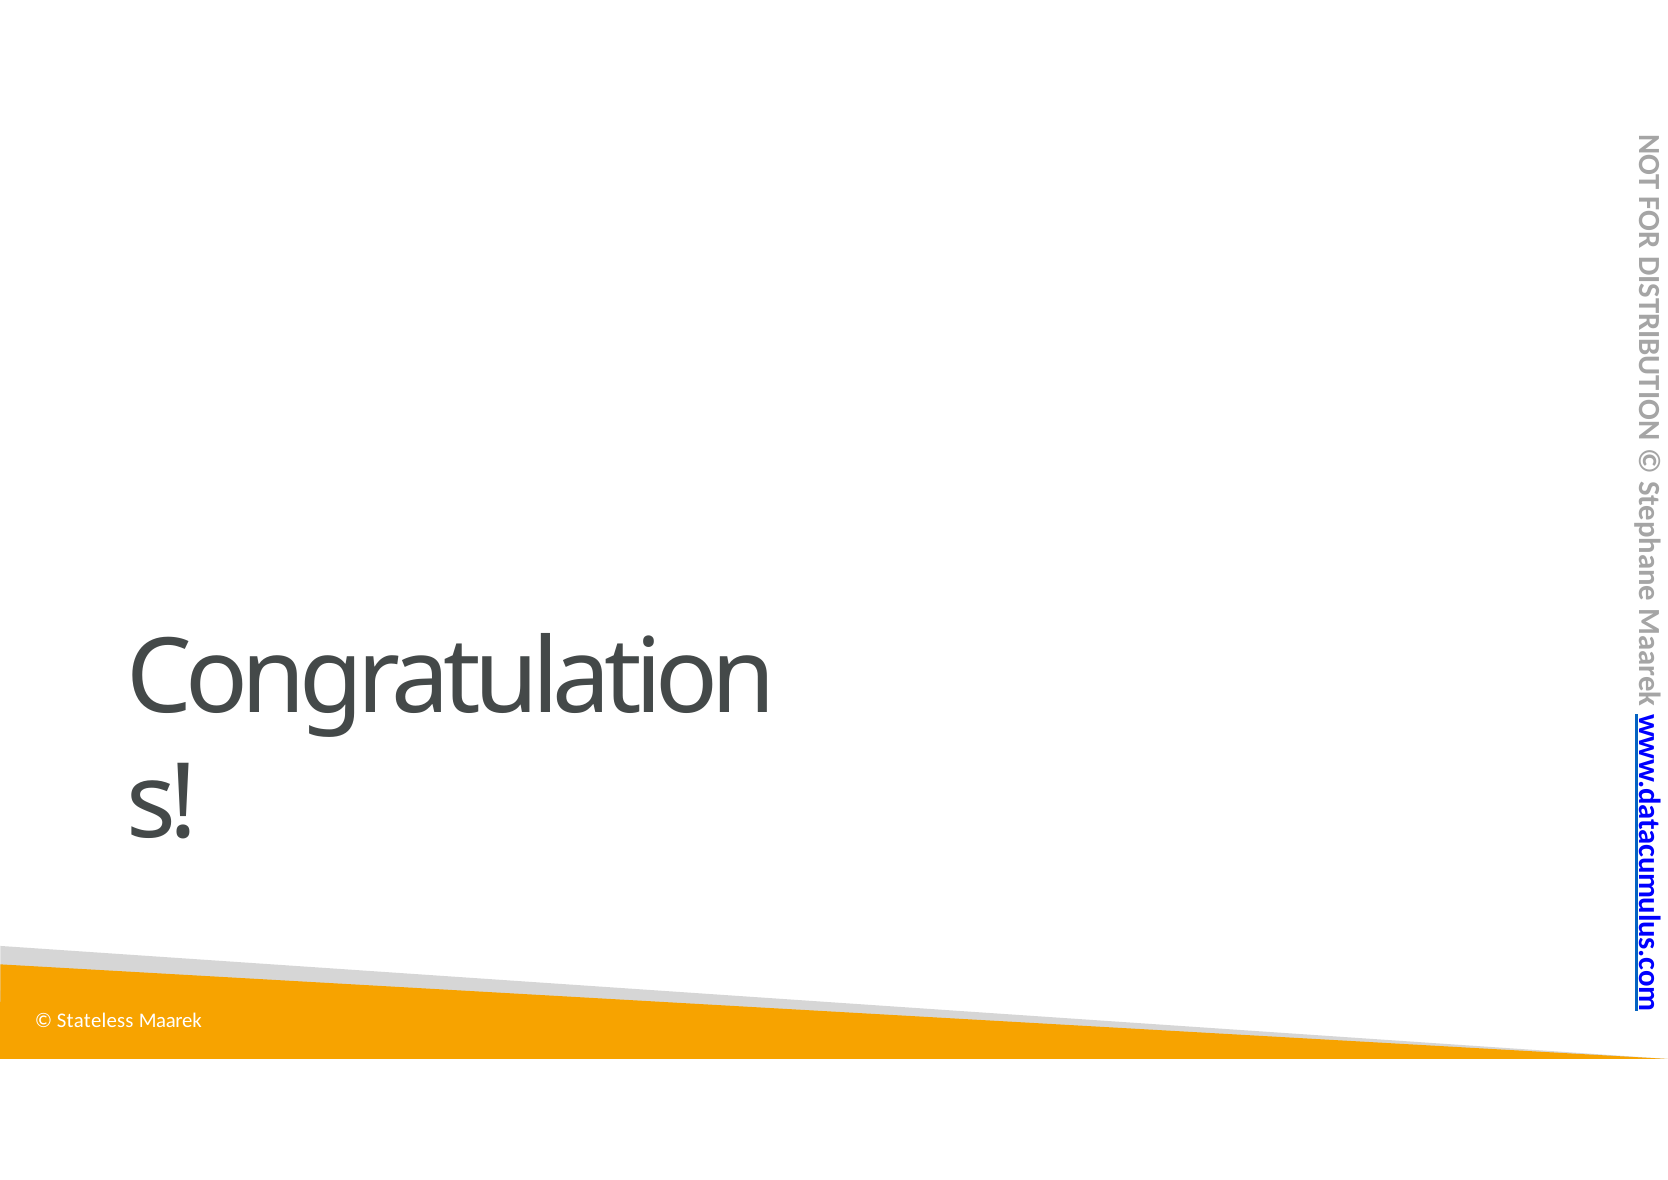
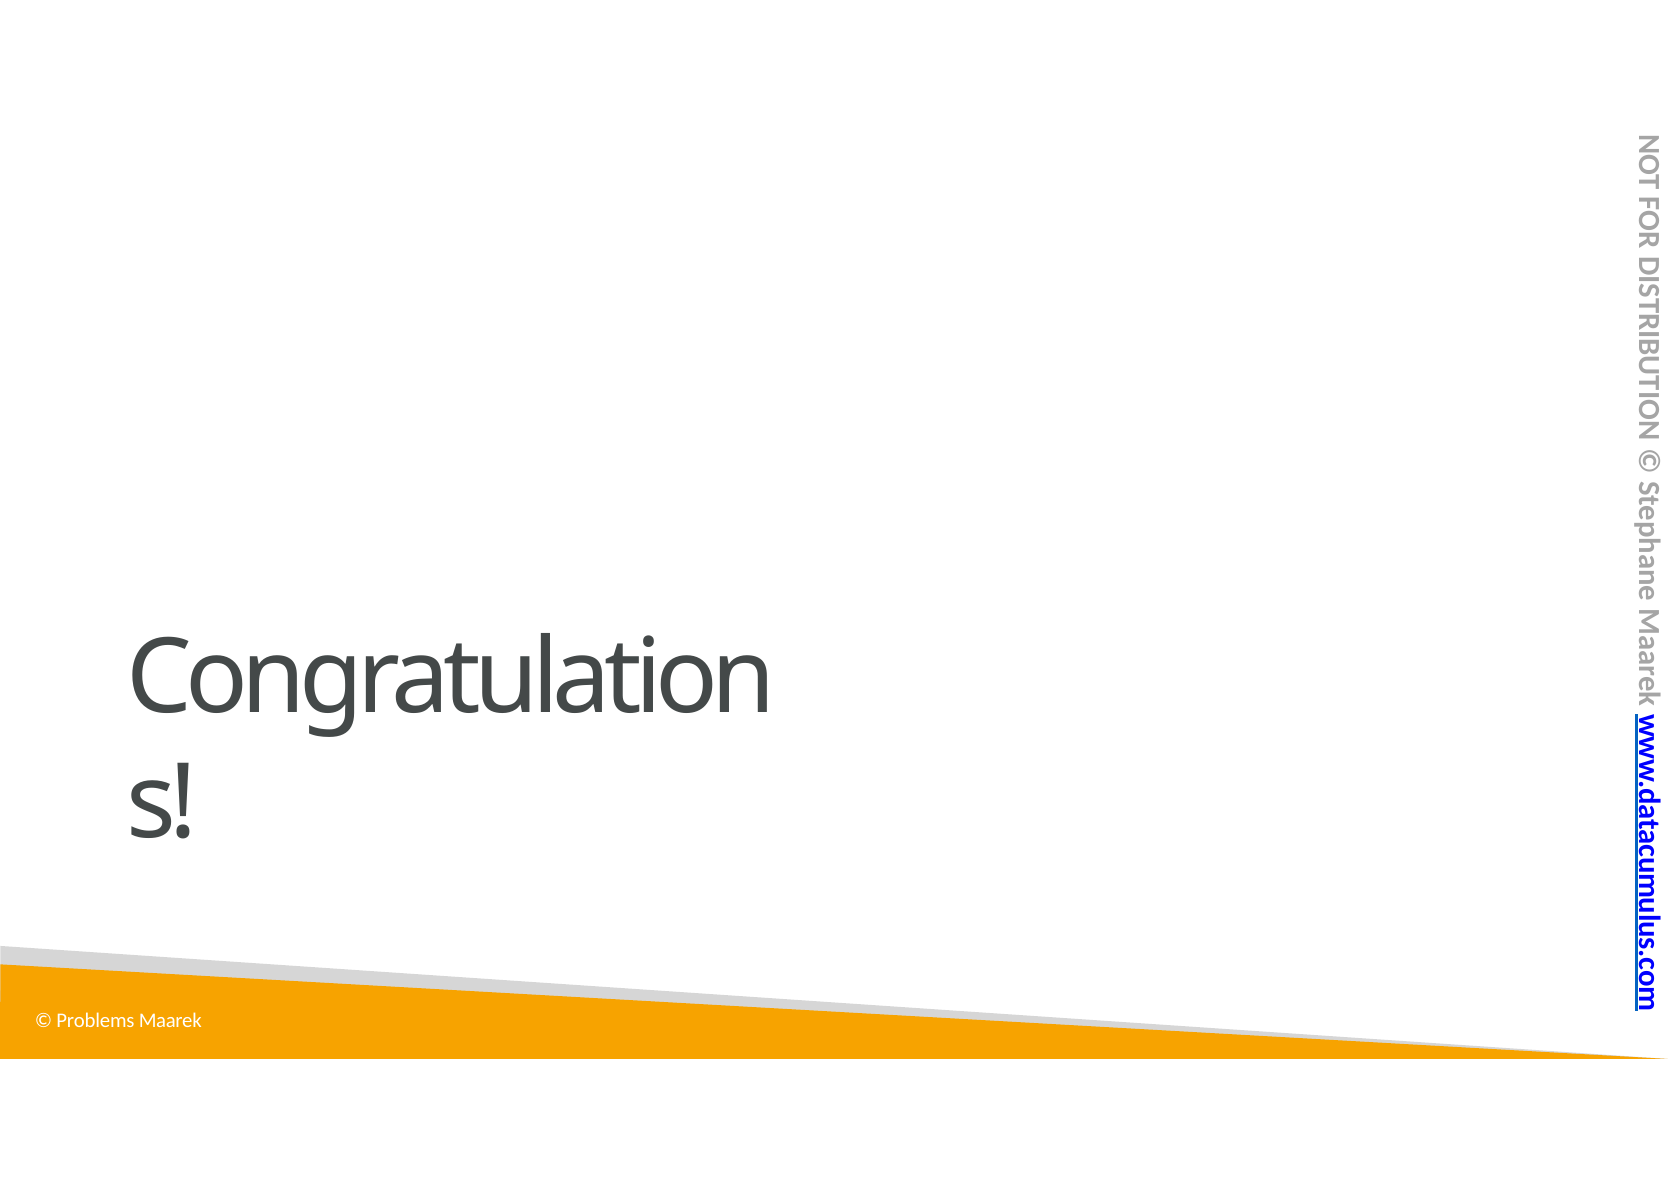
Stateless: Stateless -> Problems
